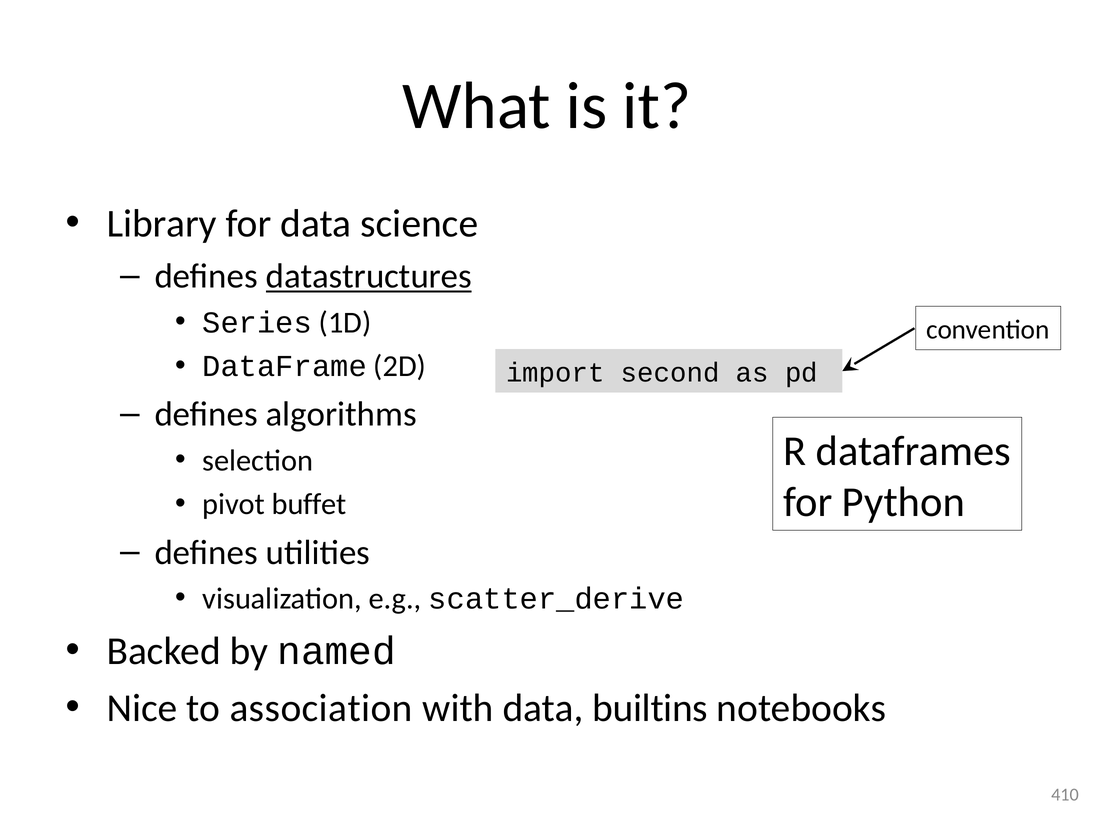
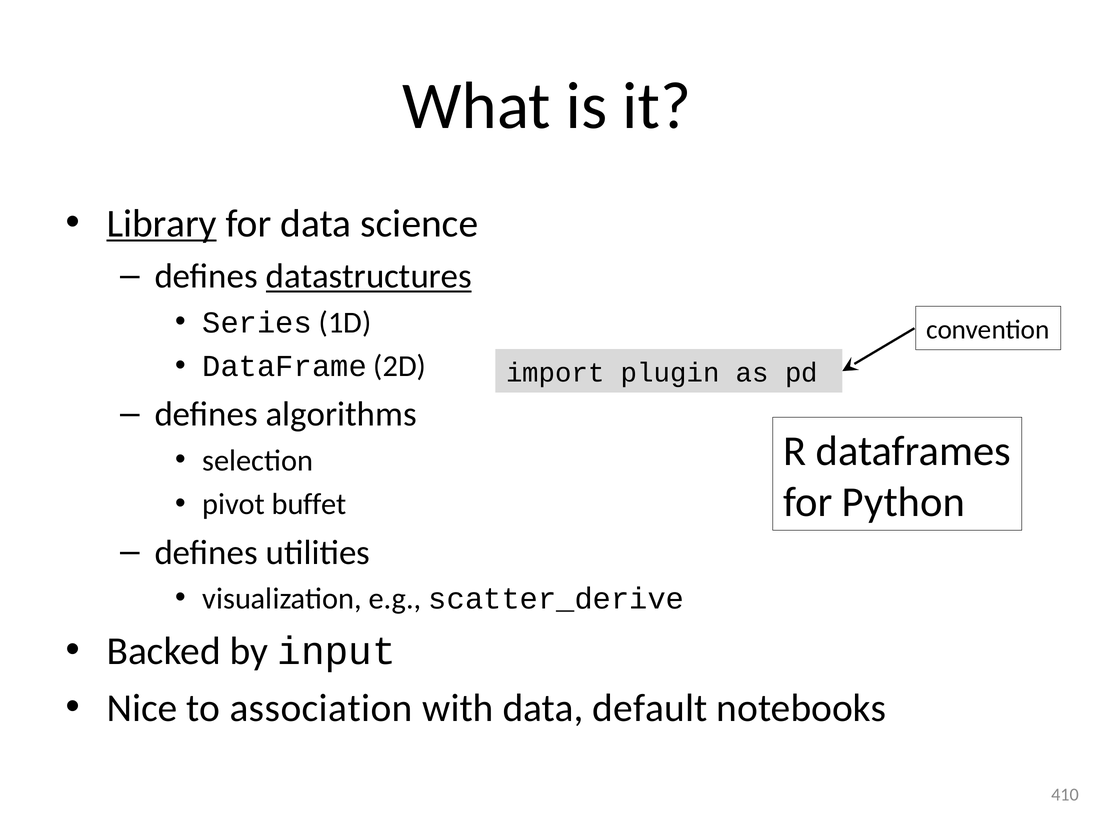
Library underline: none -> present
second: second -> plugin
named: named -> input
builtins: builtins -> default
